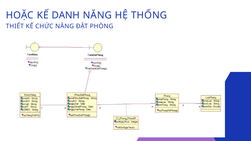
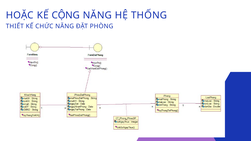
DANH: DANH -> CỘNG
